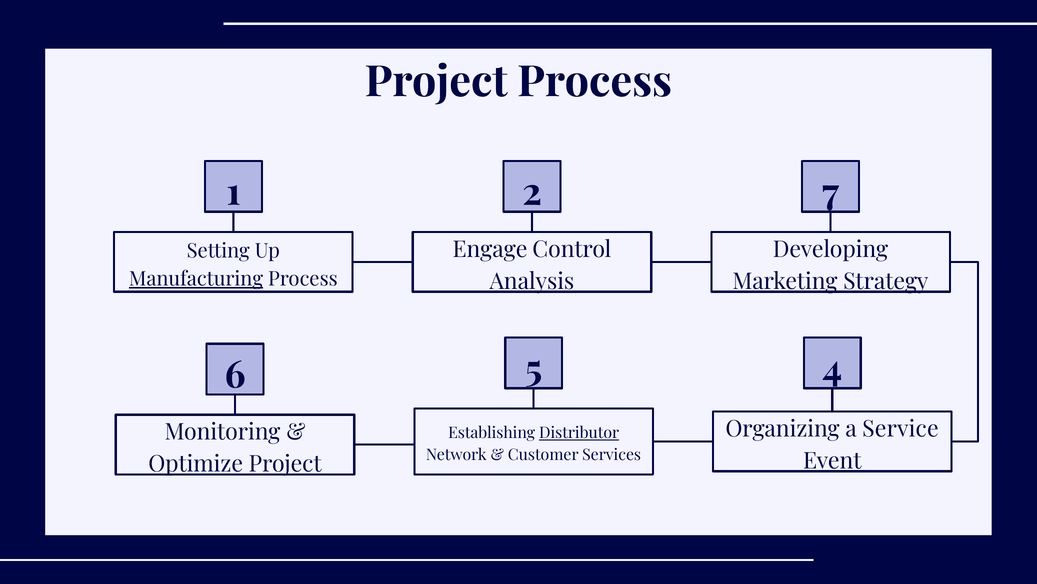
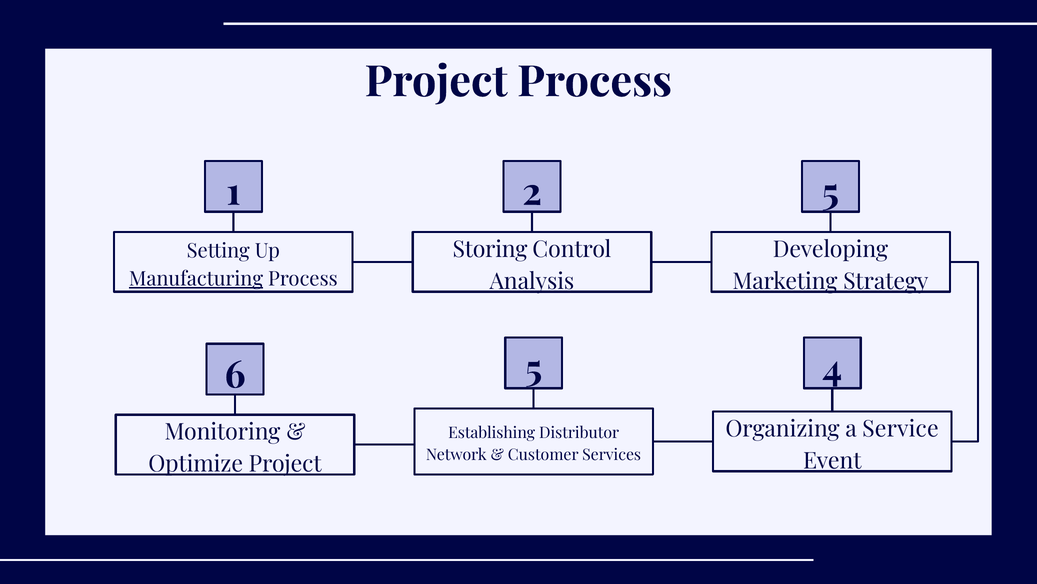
2 7: 7 -> 5
Engage: Engage -> Storing
Distributor underline: present -> none
